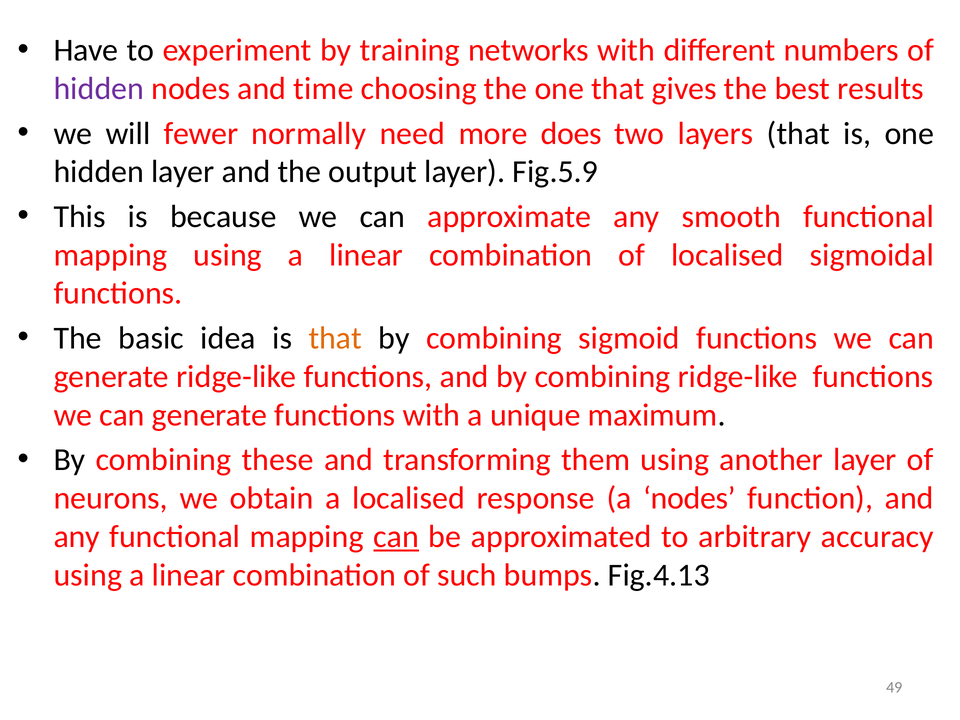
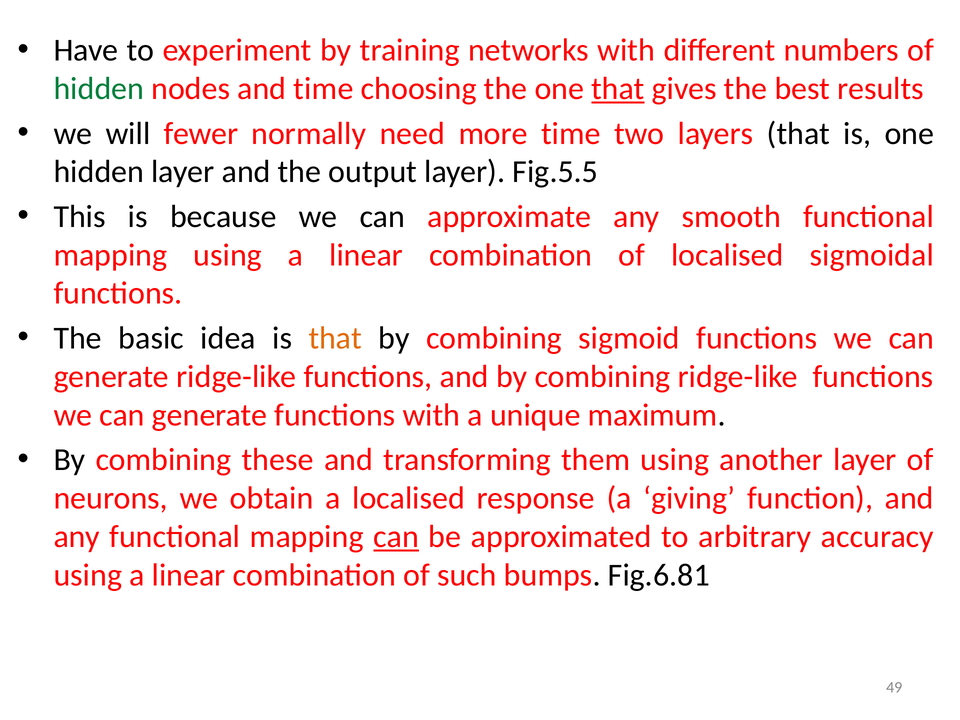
hidden at (99, 89) colour: purple -> green
that at (618, 89) underline: none -> present
more does: does -> time
Fig.5.9: Fig.5.9 -> Fig.5.5
a nodes: nodes -> giving
Fig.4.13: Fig.4.13 -> Fig.6.81
